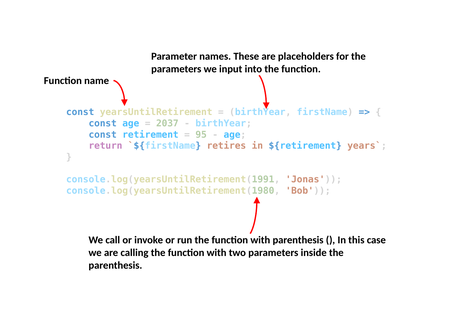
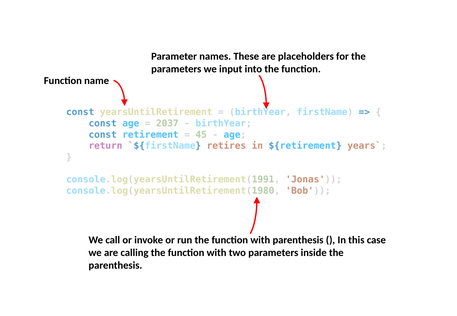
95: 95 -> 45
